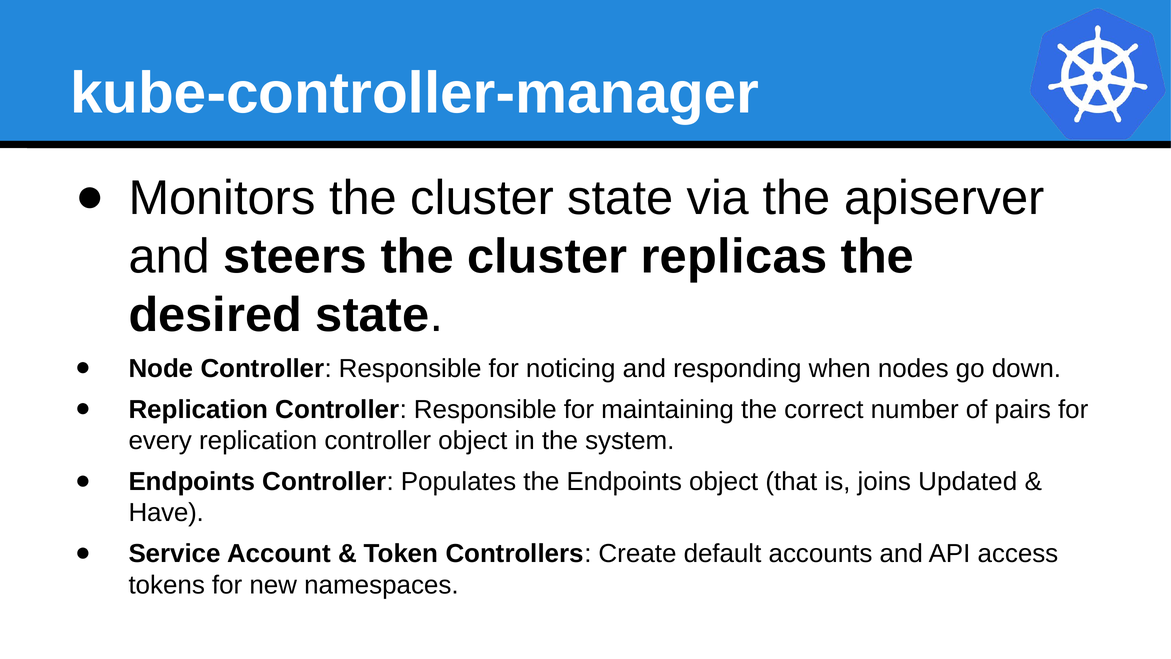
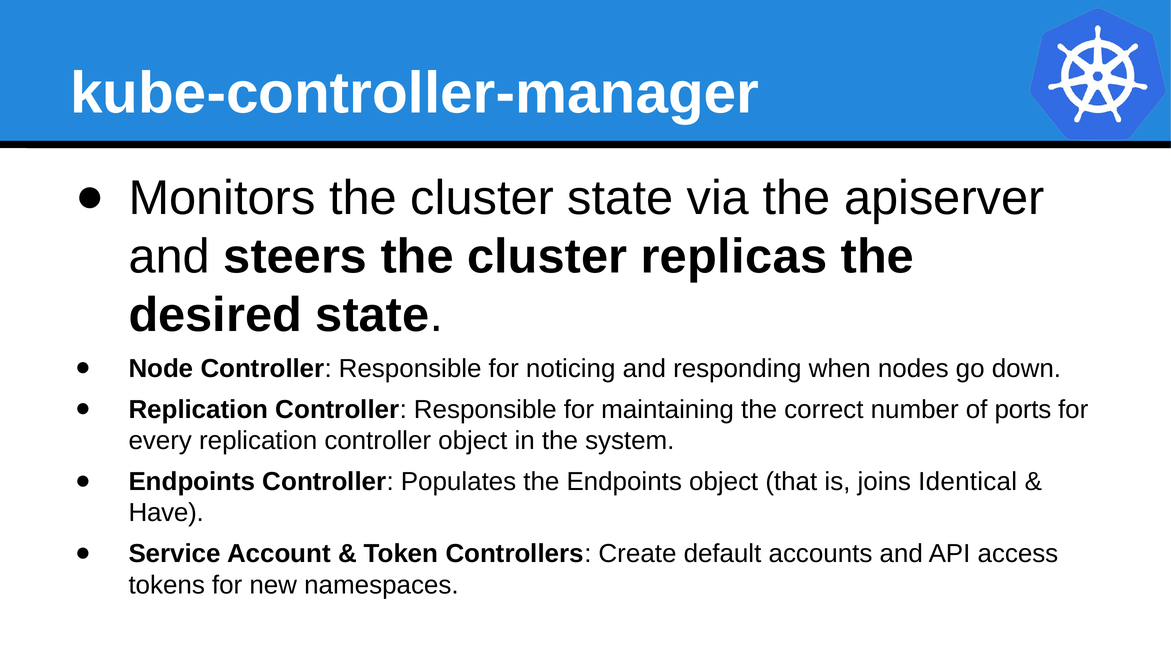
pairs: pairs -> ports
Updated: Updated -> Identical
